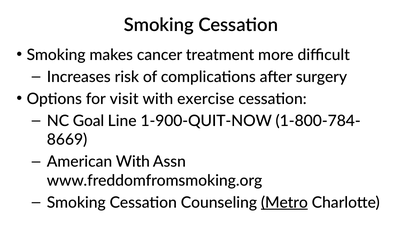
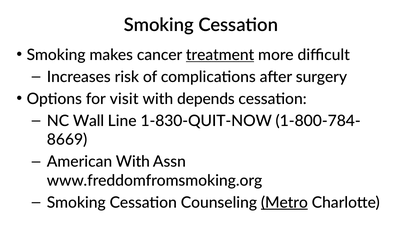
treatment underline: none -> present
exercise: exercise -> depends
Goal: Goal -> Wall
1-900-QUIT-NOW: 1-900-QUIT-NOW -> 1-830-QUIT-NOW
